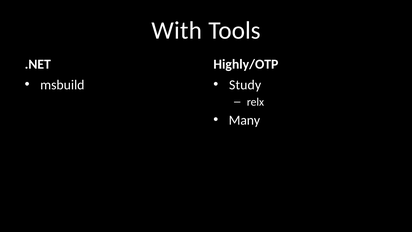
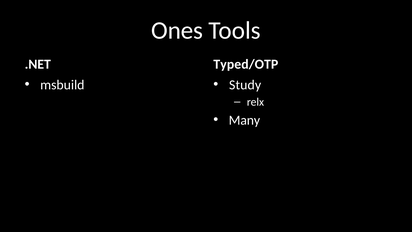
With: With -> Ones
Highly/OTP: Highly/OTP -> Typed/OTP
